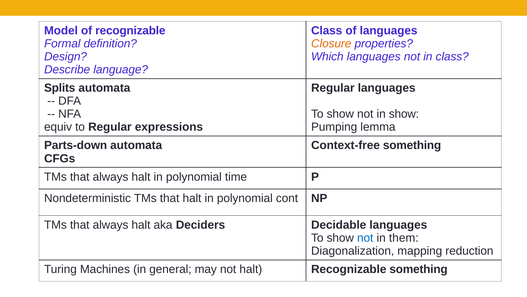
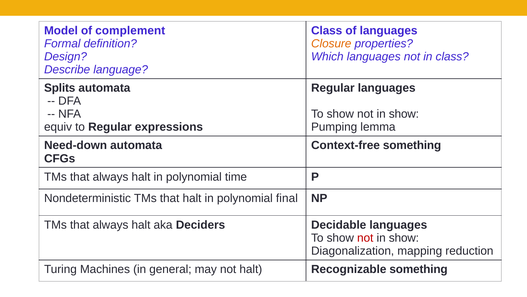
of recognizable: recognizable -> complement
Parts-down: Parts-down -> Need-down
cont: cont -> final
not at (365, 237) colour: blue -> red
them at (404, 237): them -> show
